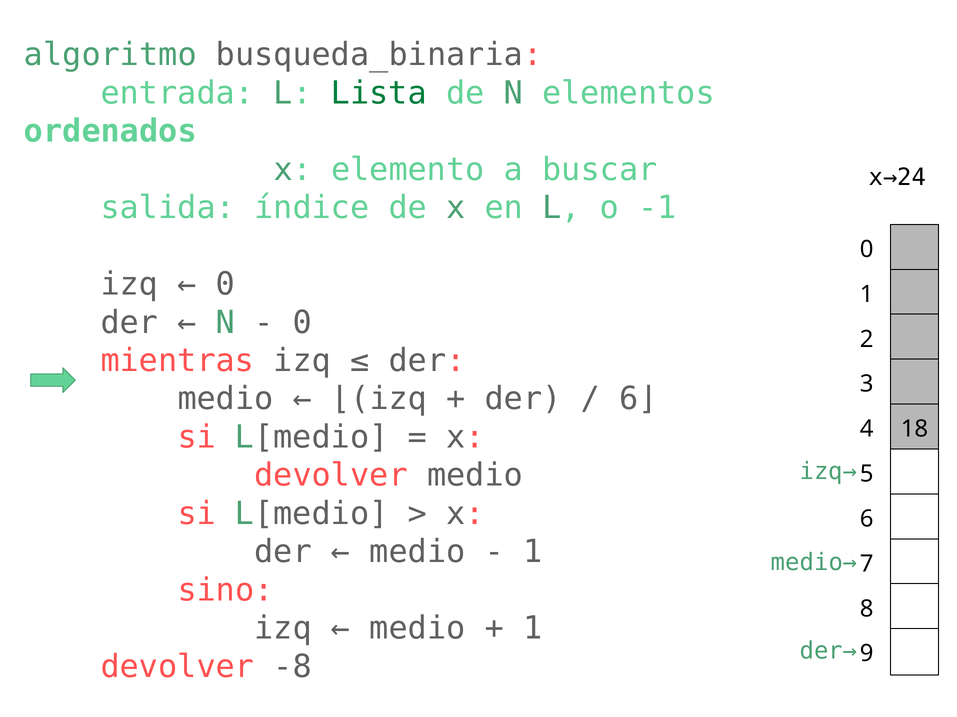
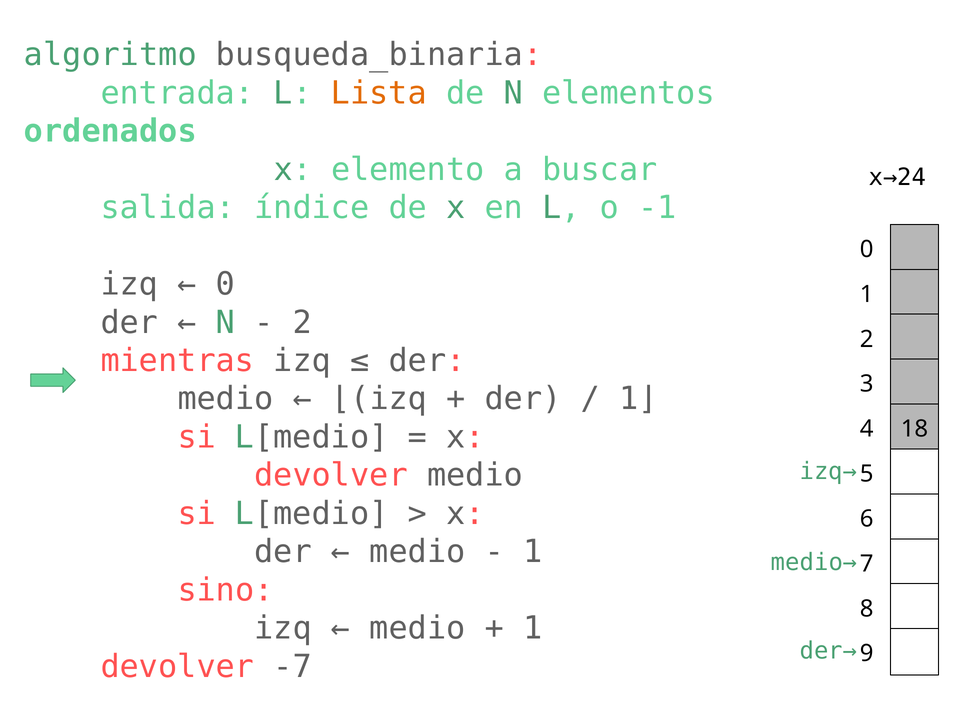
Lista colour: green -> orange
0 at (302, 323): 0 -> 2
6⌋: 6⌋ -> 1⌋
-8: -8 -> -7
